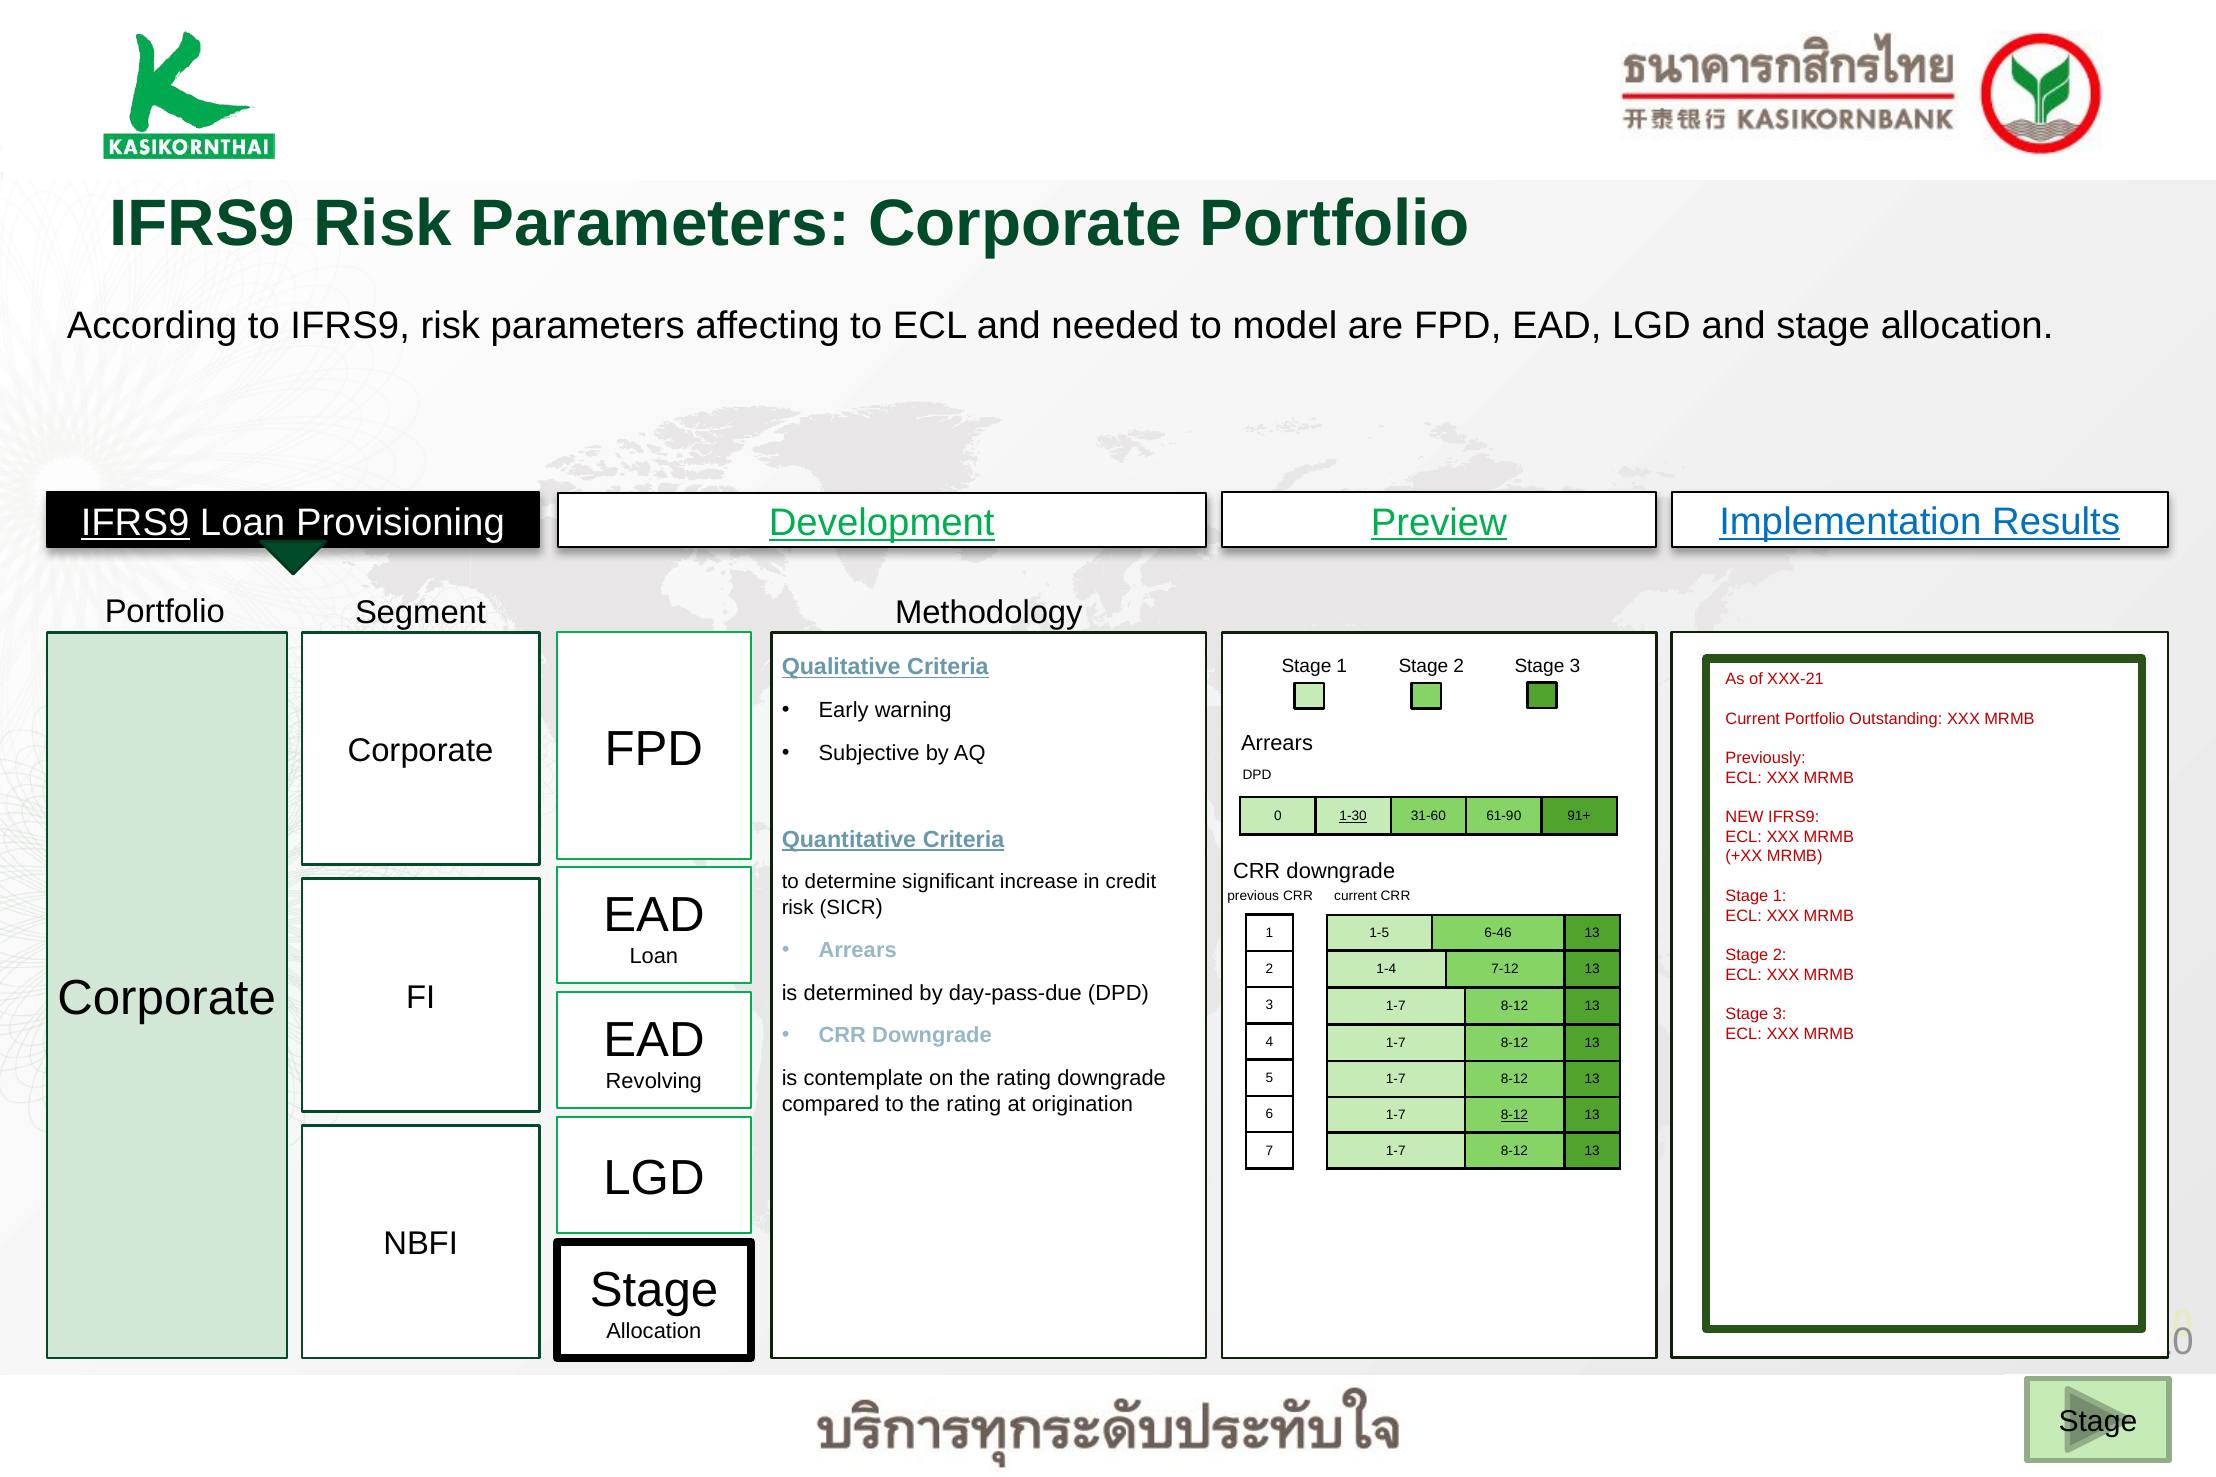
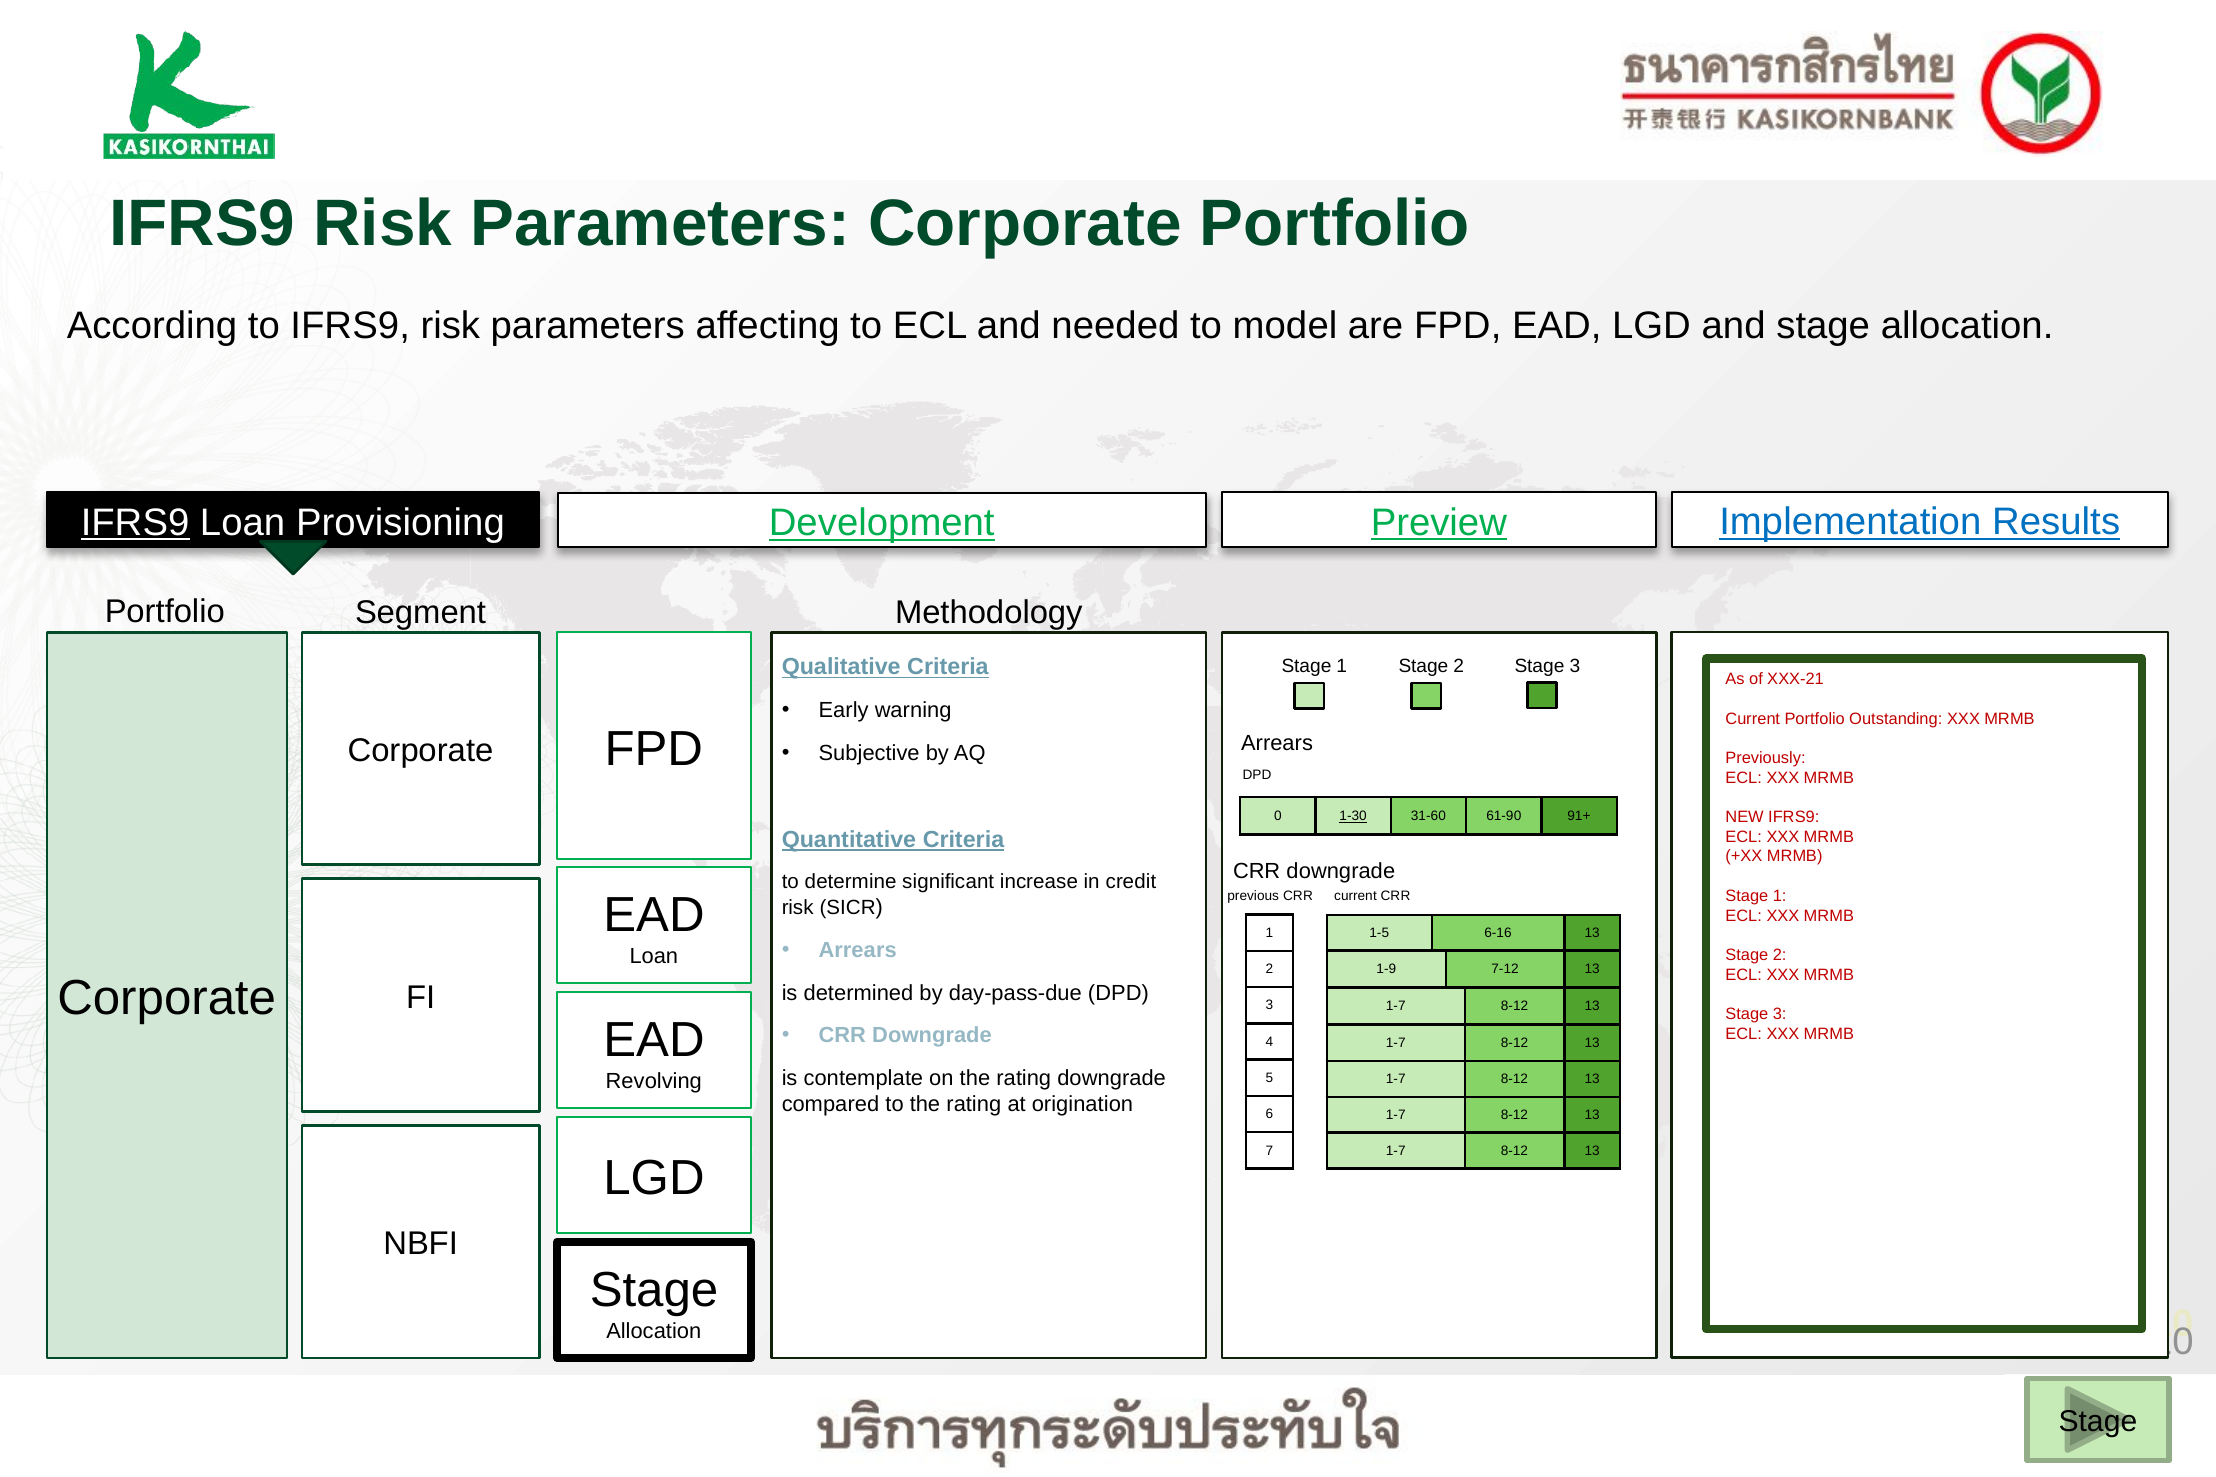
6-46: 6-46 -> 6-16
1-4: 1-4 -> 1-9
8-12 at (1514, 1115) underline: present -> none
